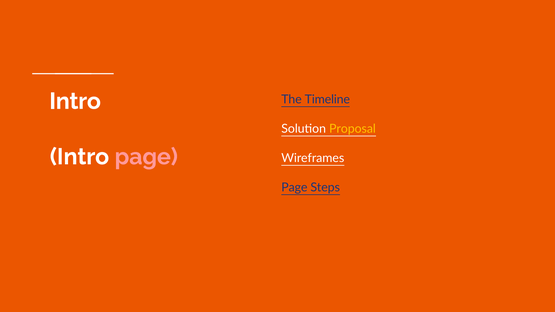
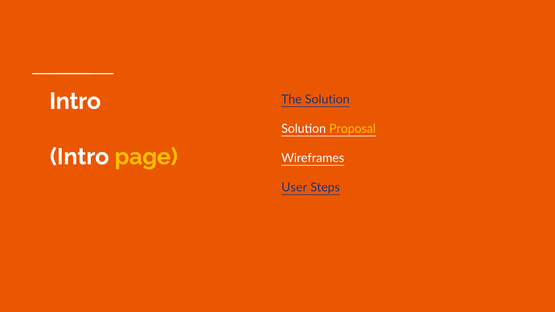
The Timeline: Timeline -> Solution
page at (146, 157) colour: pink -> yellow
Page at (294, 188): Page -> User
